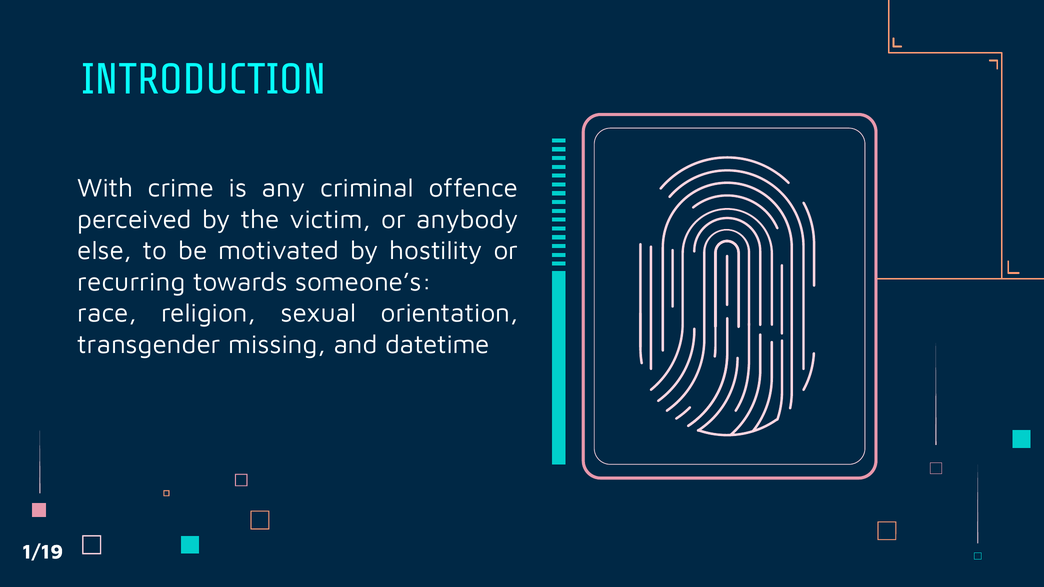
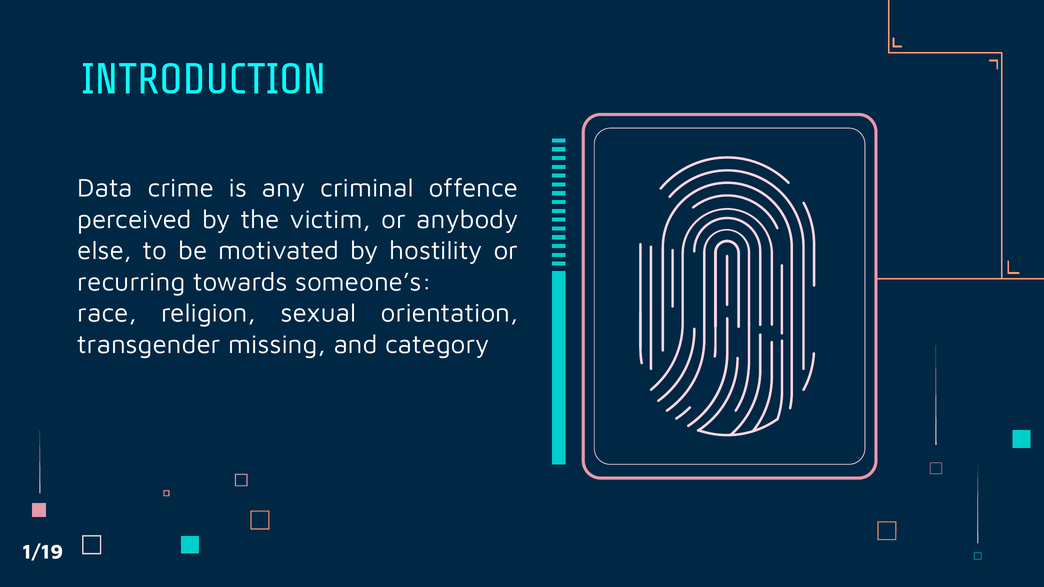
With: With -> Data
datetime: datetime -> category
